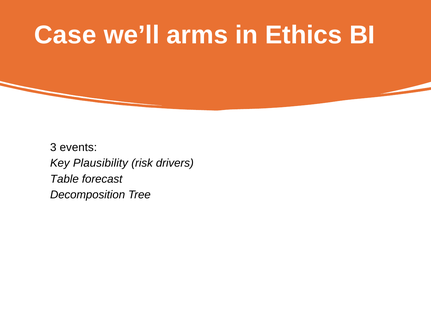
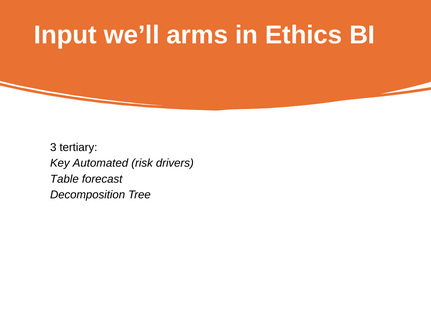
Case: Case -> Input
events: events -> tertiary
Plausibility: Plausibility -> Automated
